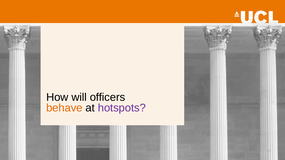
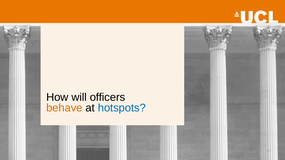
hotspots colour: purple -> blue
